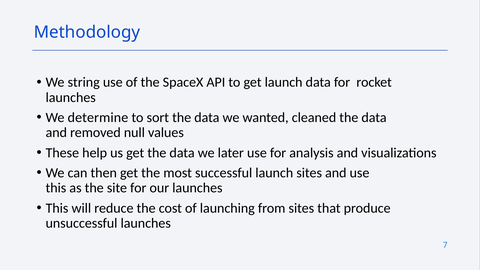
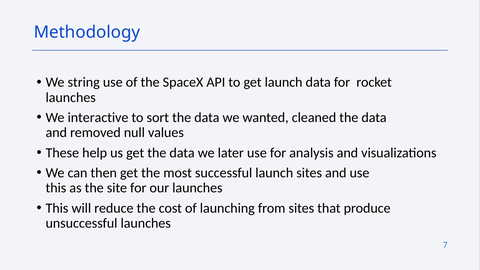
determine: determine -> interactive
